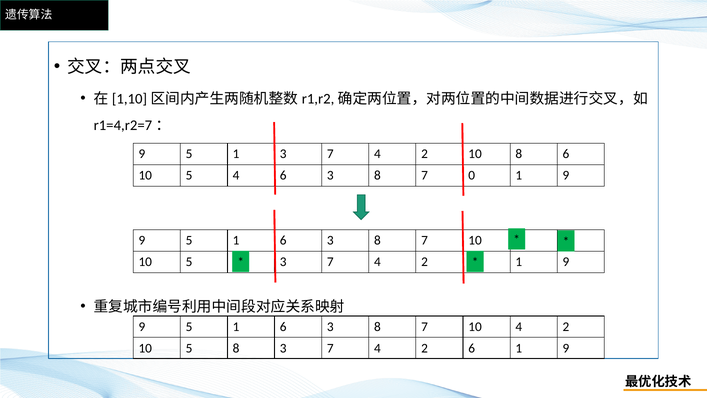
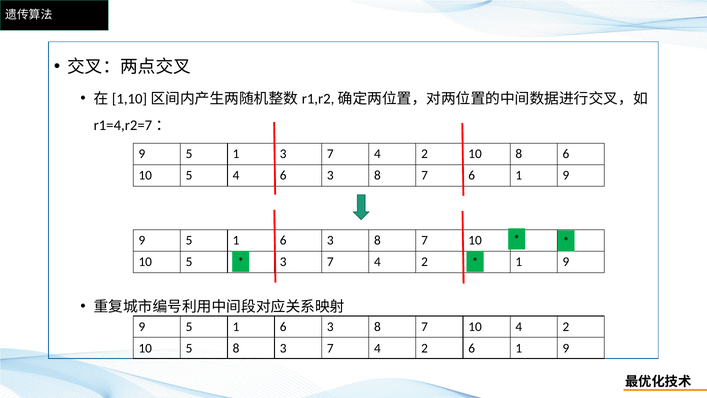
7 0: 0 -> 6
